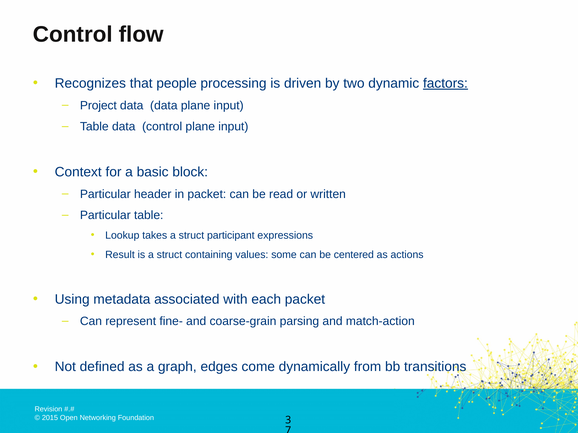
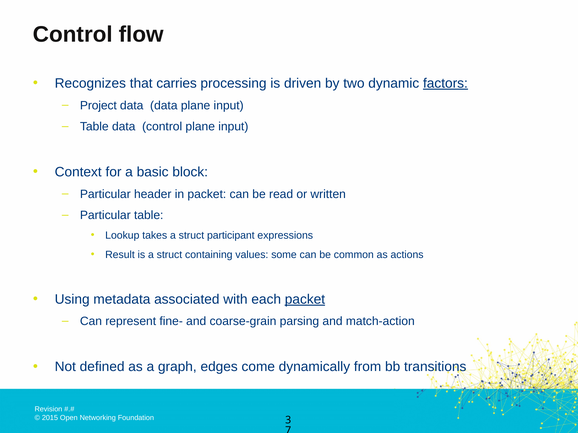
people: people -> carries
centered: centered -> common
packet at (305, 300) underline: none -> present
